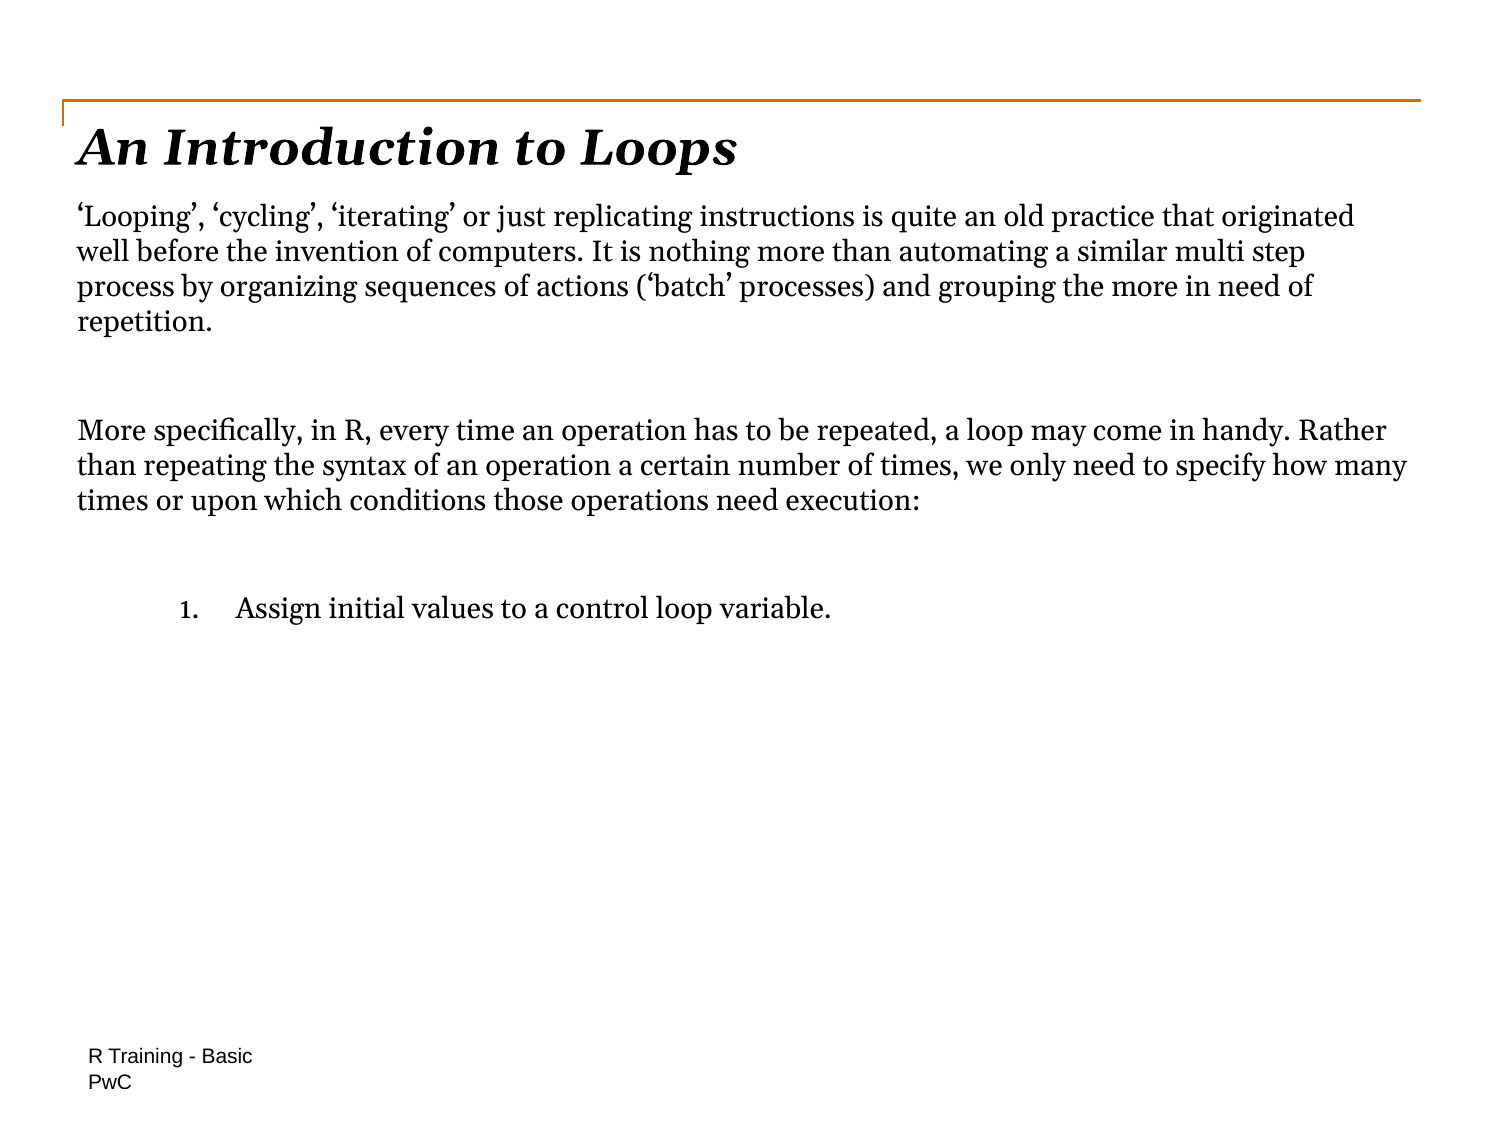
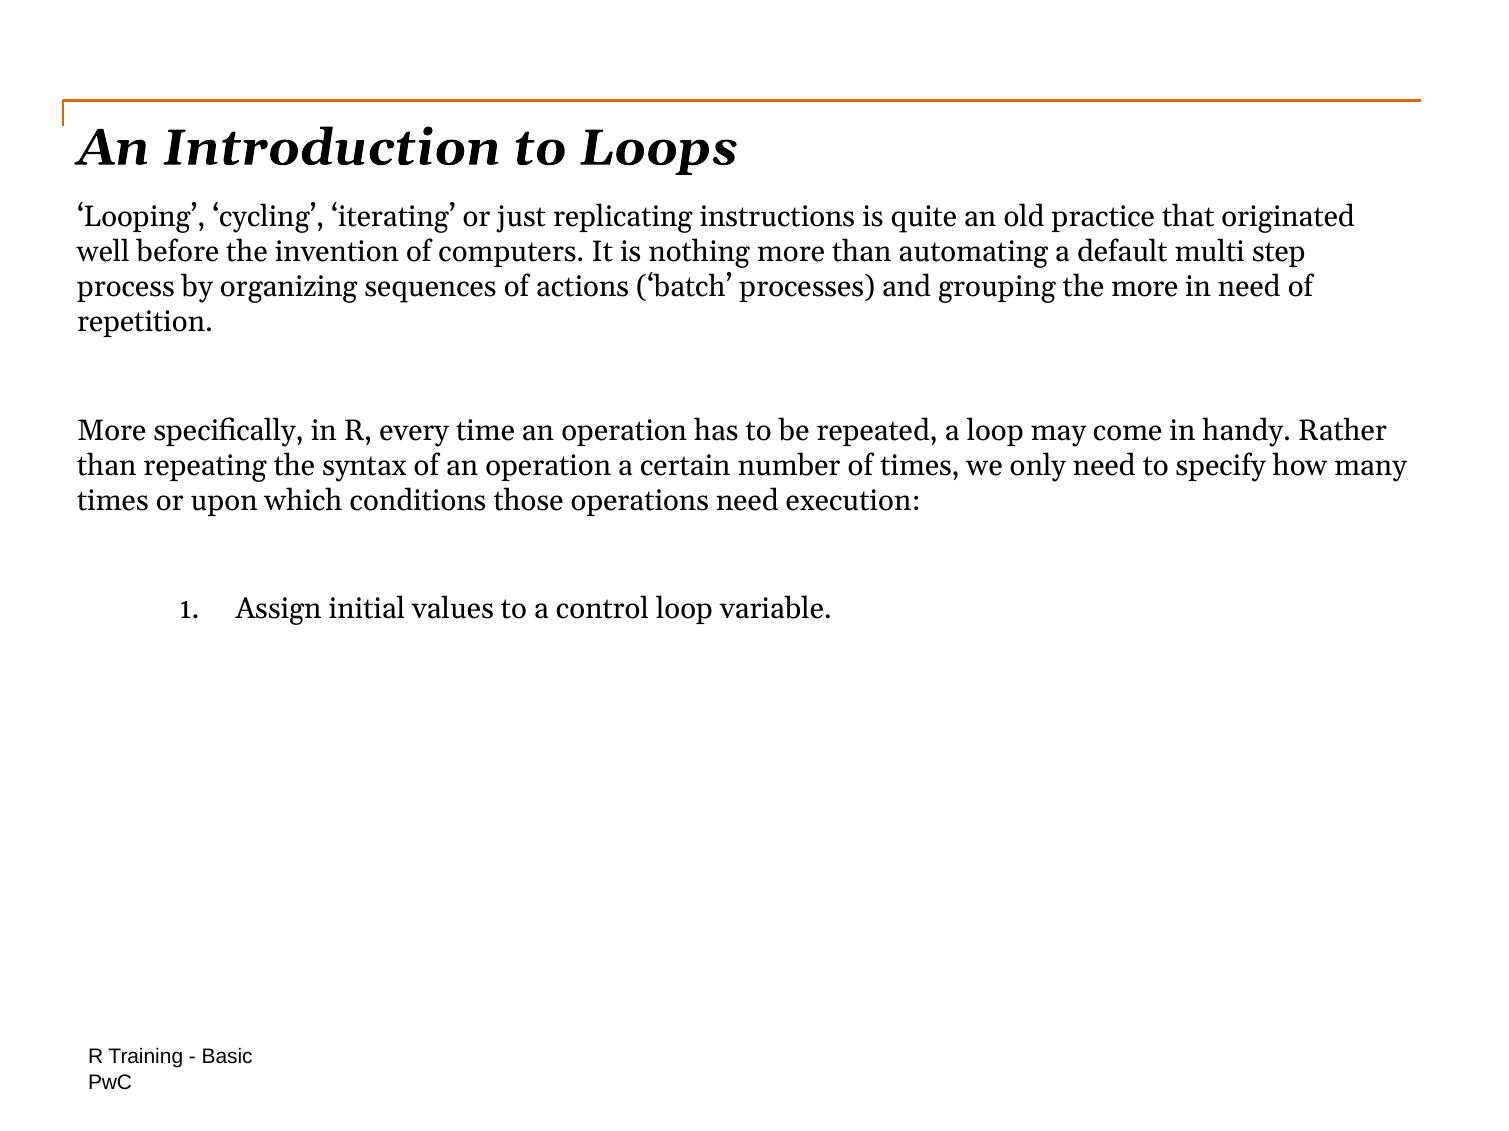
similar: similar -> default
